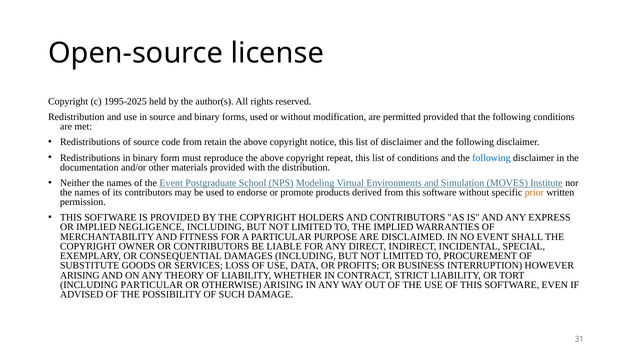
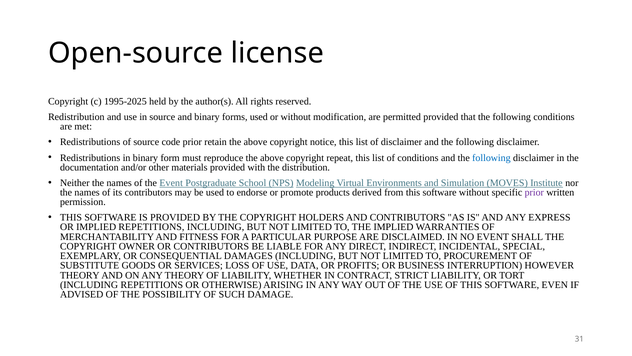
code from: from -> prior
prior at (534, 192) colour: orange -> purple
IMPLIED NEGLIGENCE: NEGLIGENCE -> REPETITIONS
ARISING at (80, 275): ARISING -> THEORY
INCLUDING PARTICULAR: PARTICULAR -> REPETITIONS
